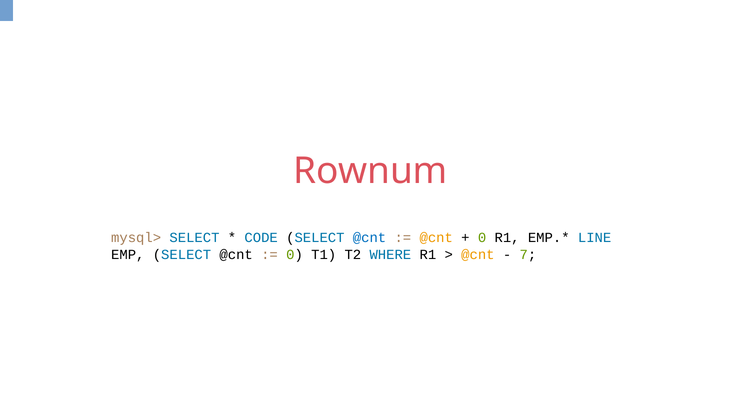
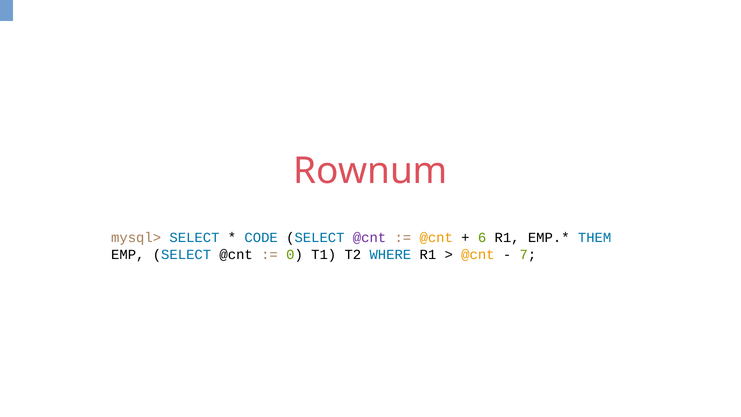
@cnt at (370, 238) colour: blue -> purple
0 at (482, 238): 0 -> 6
LINE: LINE -> THEM
